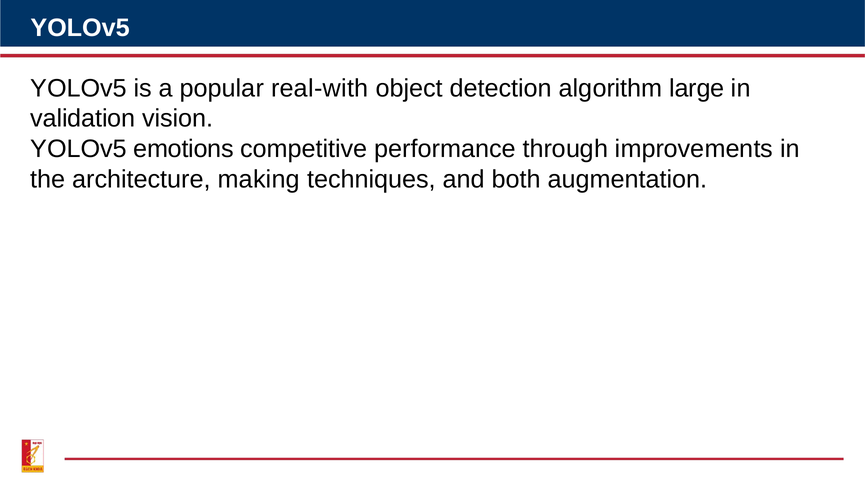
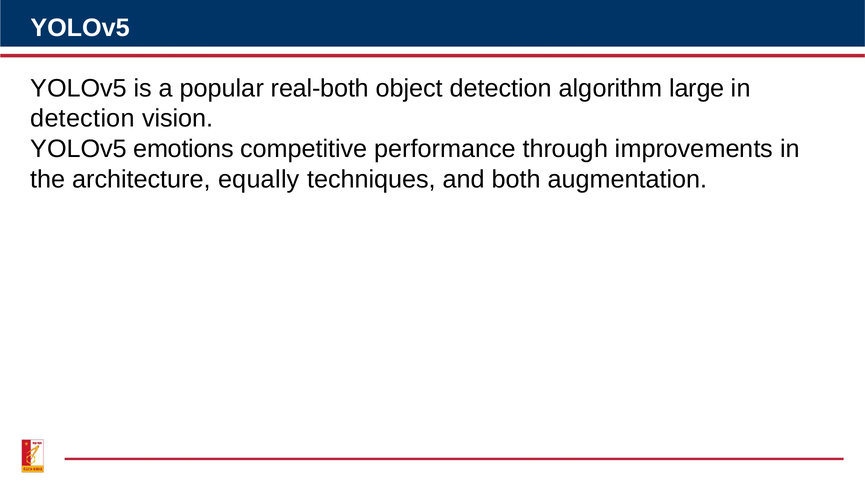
real-with: real-with -> real-both
validation at (83, 118): validation -> detection
making: making -> equally
